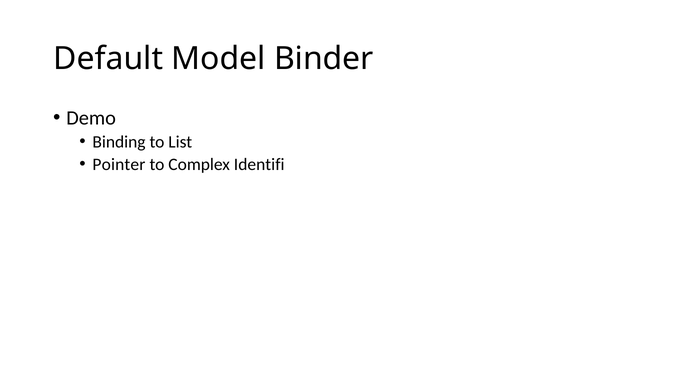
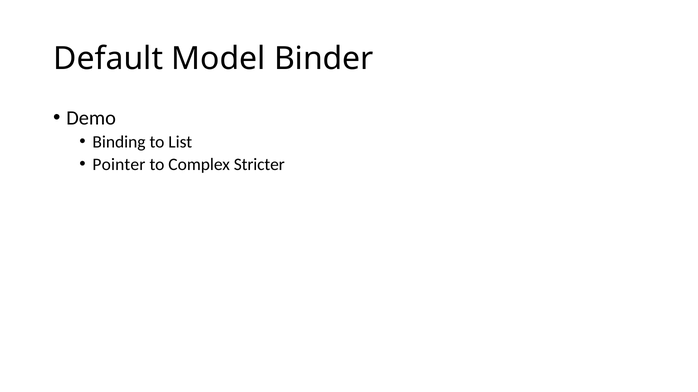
Identifi: Identifi -> Stricter
